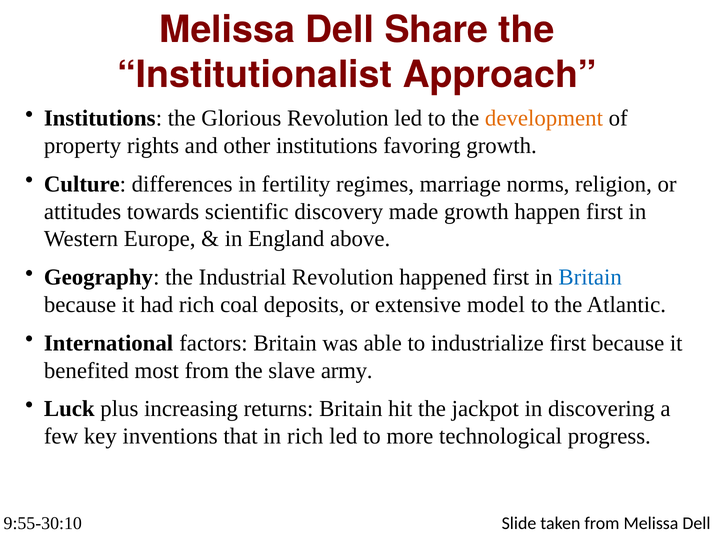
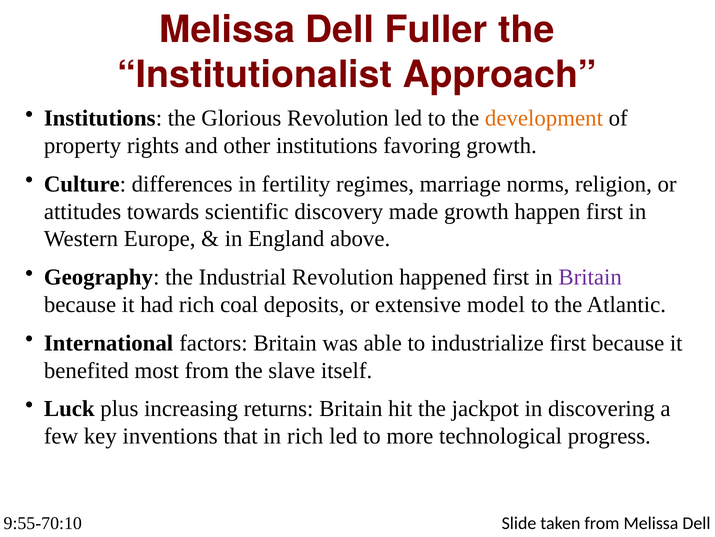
Share: Share -> Fuller
Britain at (590, 277) colour: blue -> purple
army: army -> itself
9:55-30:10: 9:55-30:10 -> 9:55-70:10
